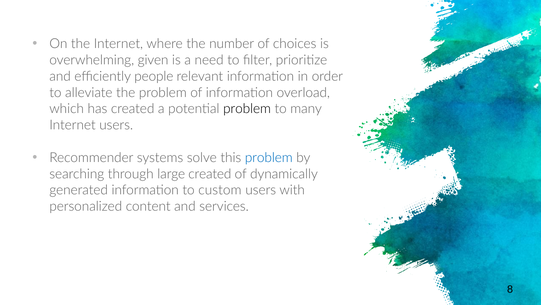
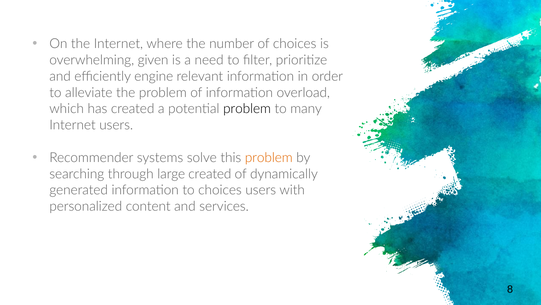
people: people -> engine
problem at (269, 157) colour: blue -> orange
to custom: custom -> choices
